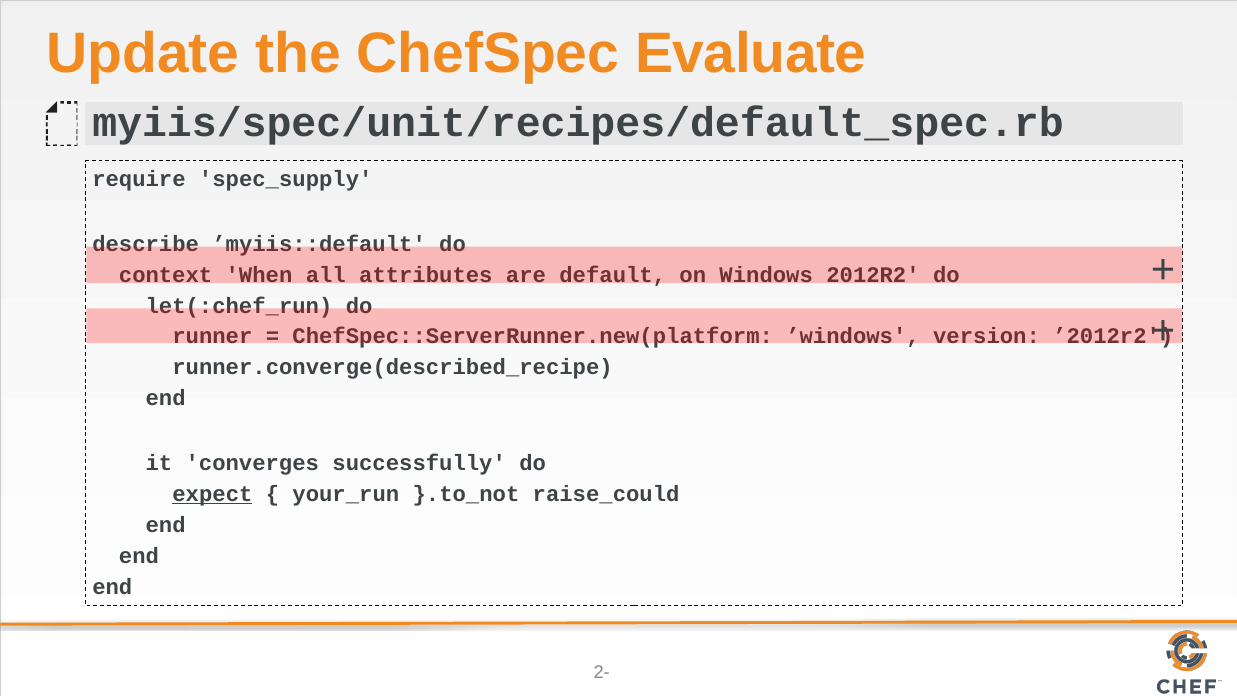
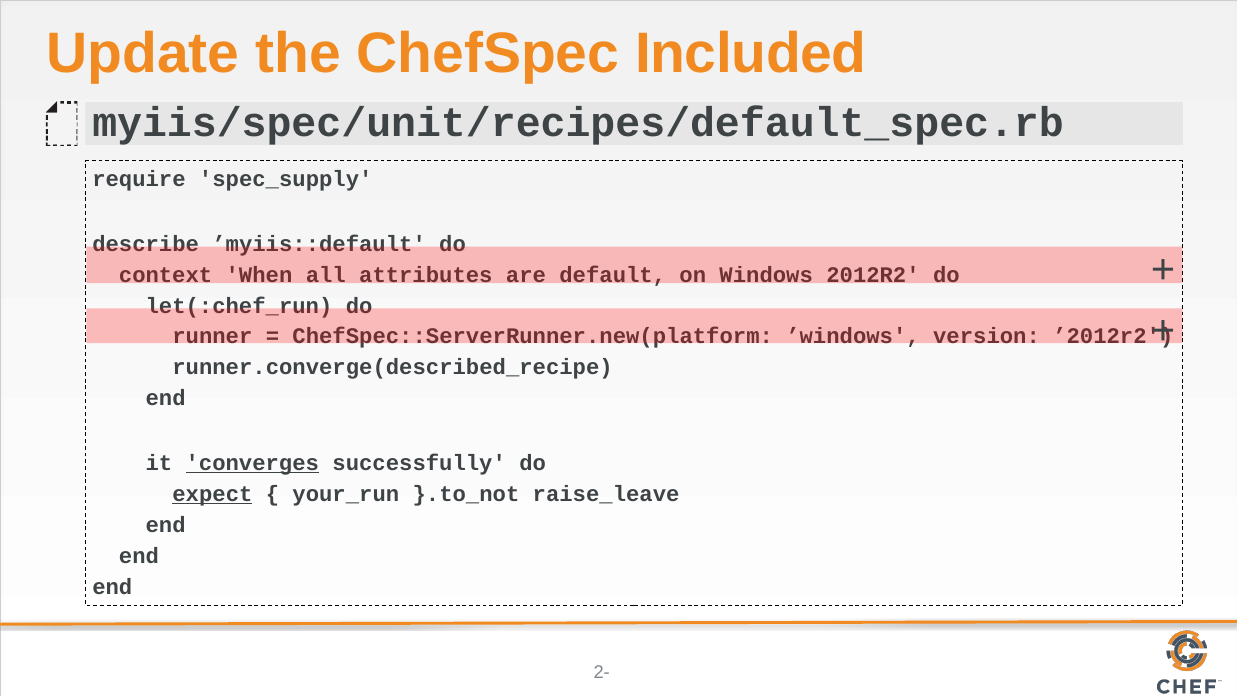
Evaluate: Evaluate -> Included
converges underline: none -> present
raise_could: raise_could -> raise_leave
